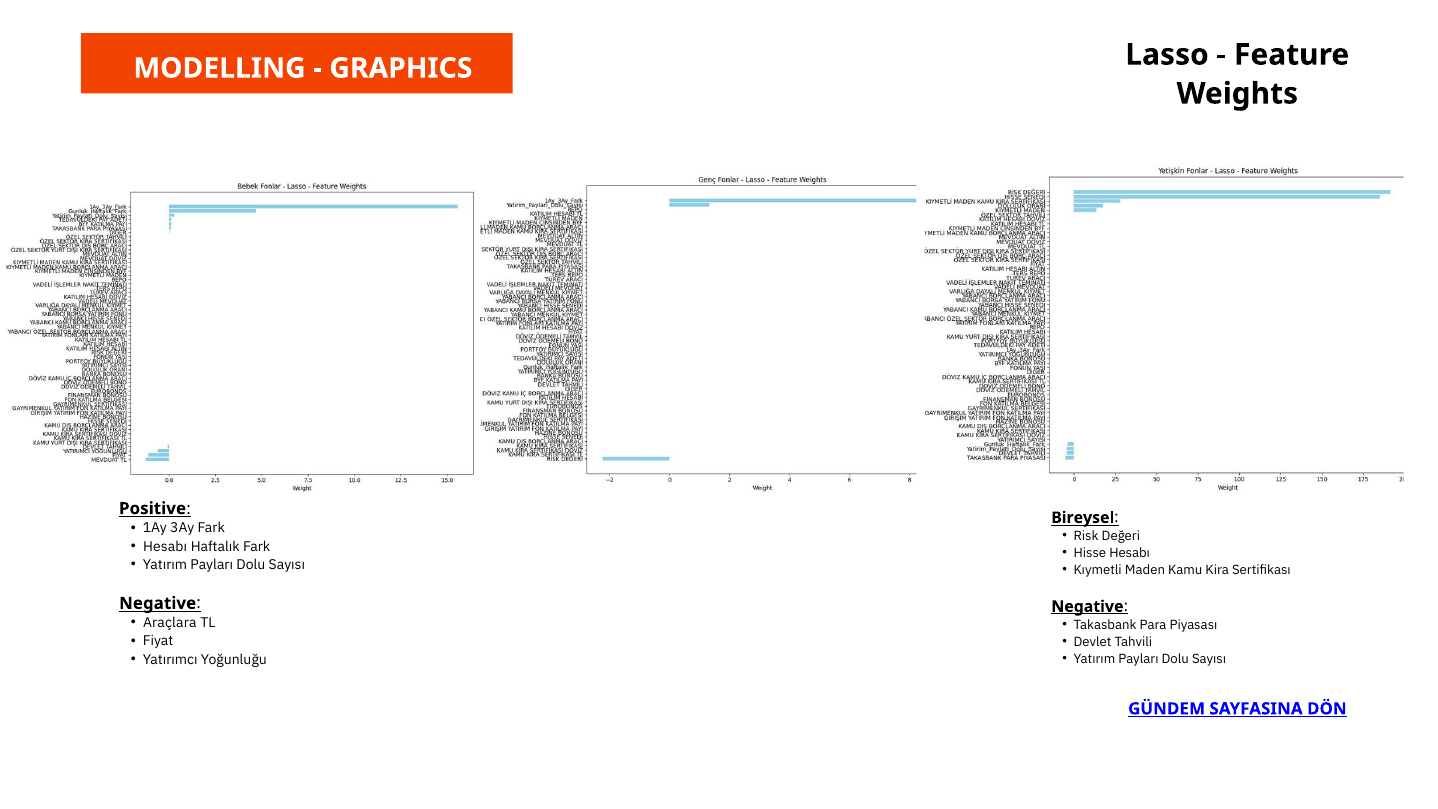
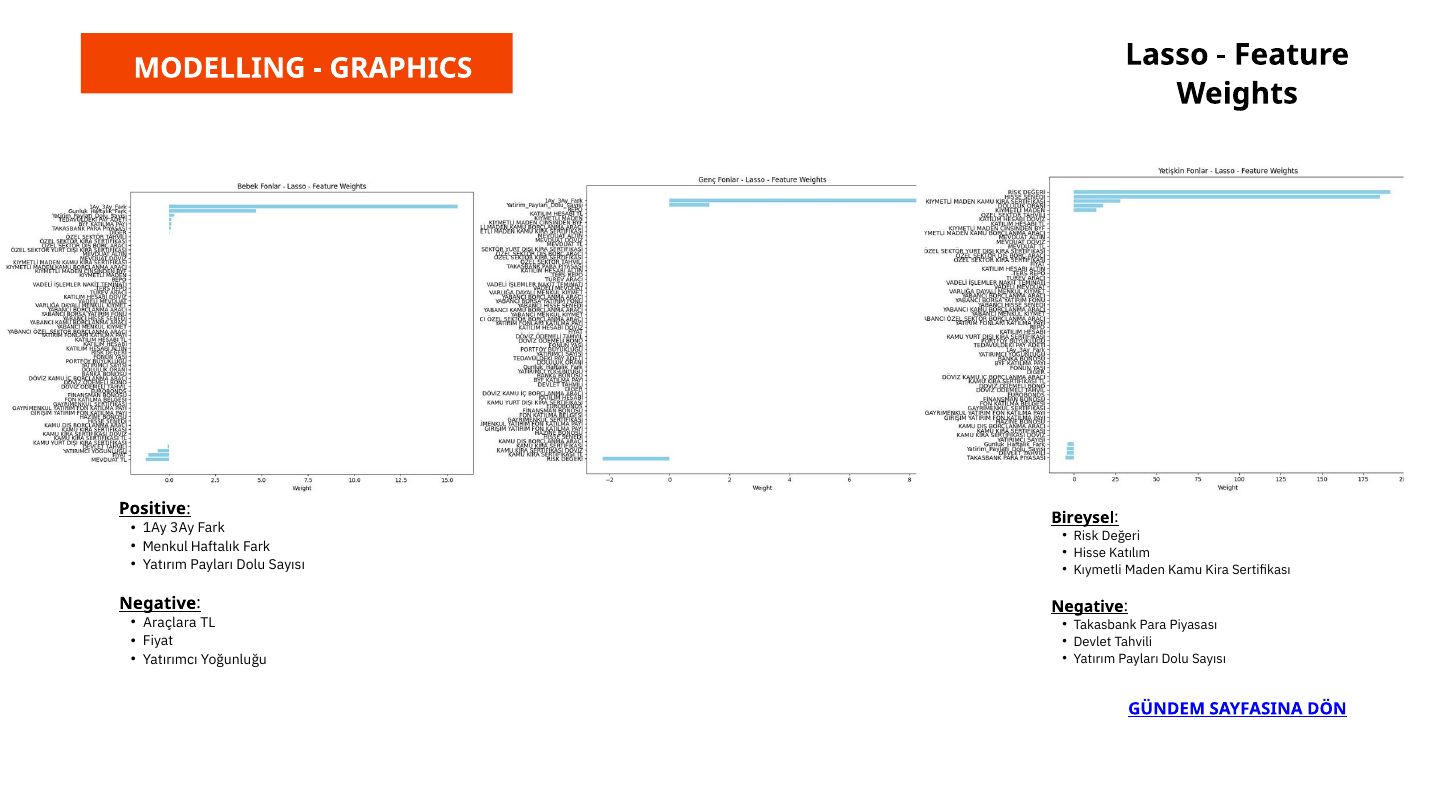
Hesabı at (165, 546): Hesabı -> Menkul
Hisse Hesabı: Hesabı -> Katılım
